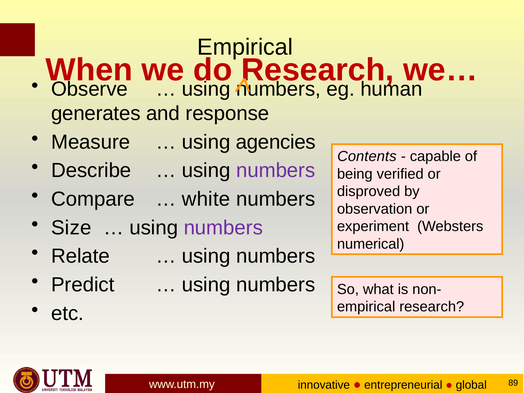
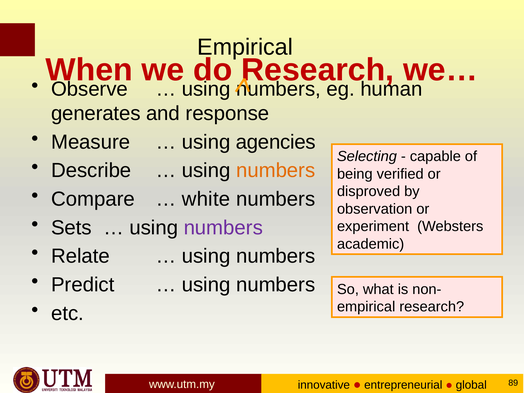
Contents: Contents -> Selecting
numbers at (276, 171) colour: purple -> orange
Size: Size -> Sets
numerical: numerical -> academic
